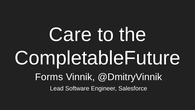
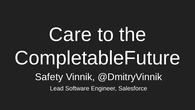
Forms: Forms -> Safety
